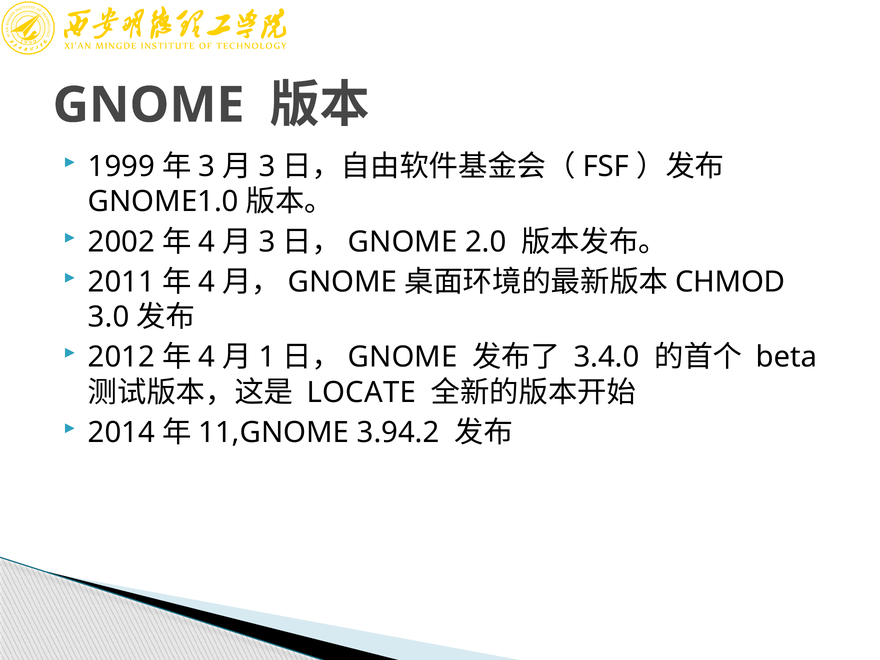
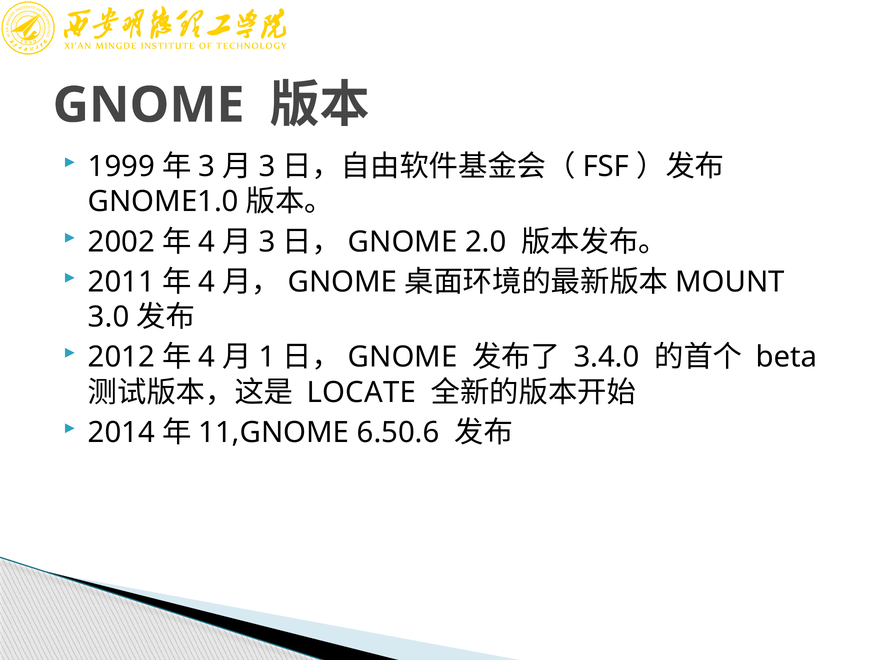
CHMOD: CHMOD -> MOUNT
3.94.2: 3.94.2 -> 6.50.6
